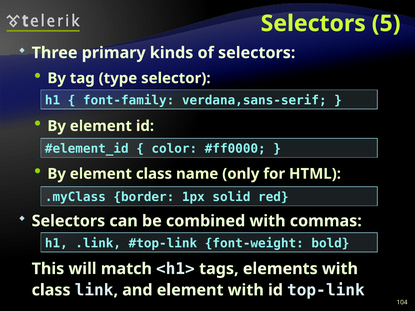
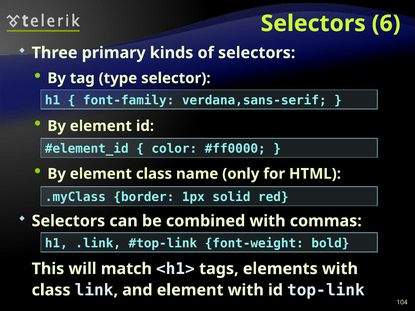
5: 5 -> 6
